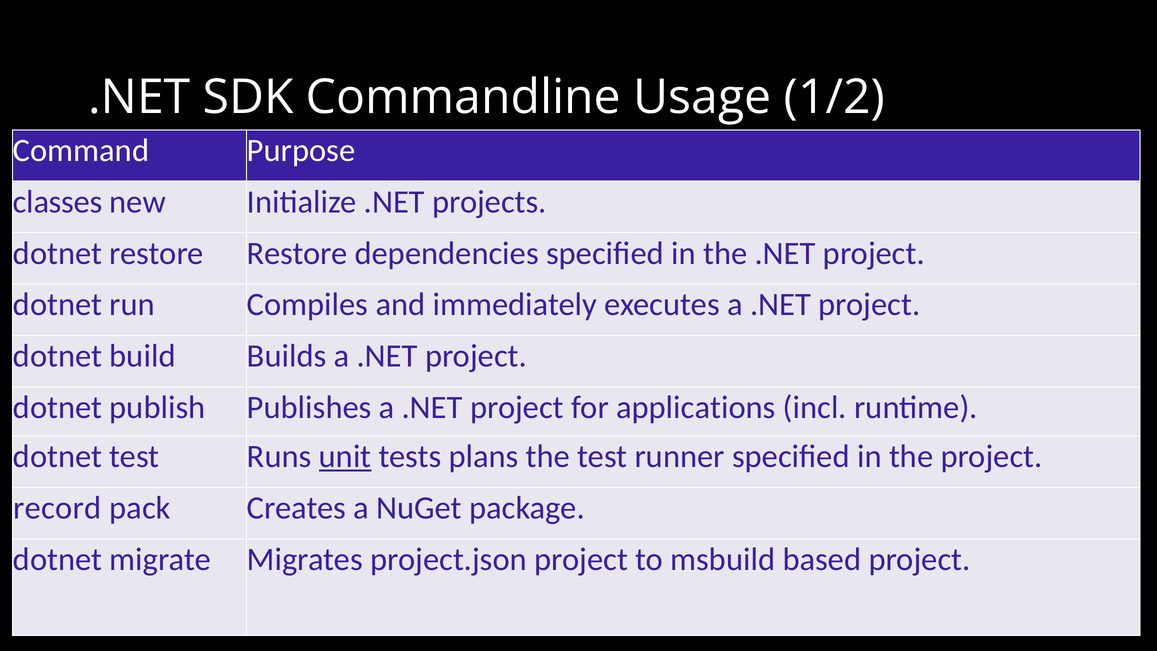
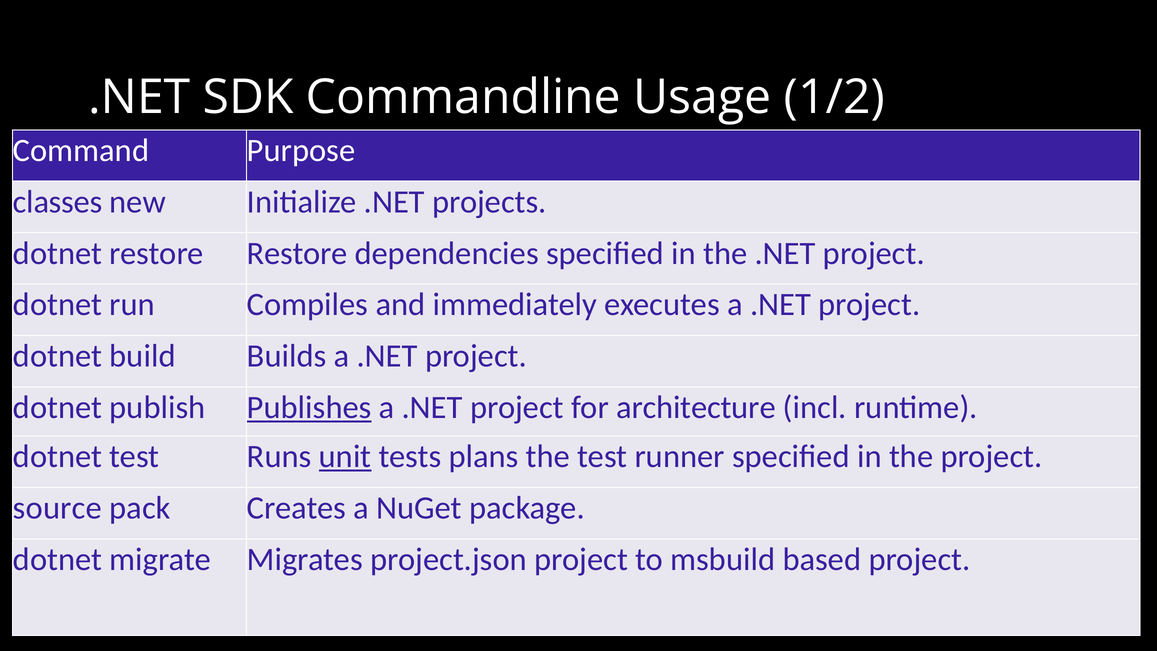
Publishes underline: none -> present
applications: applications -> architecture
record: record -> source
